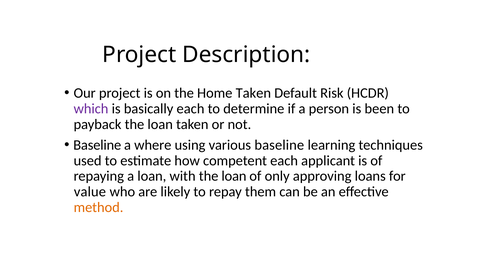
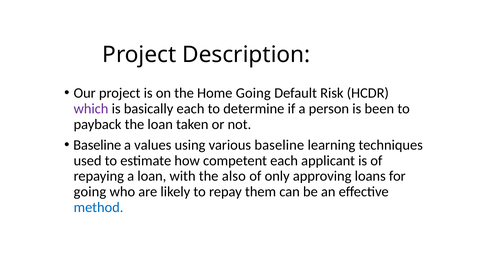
Home Taken: Taken -> Going
where: where -> values
with the loan: loan -> also
value at (90, 191): value -> going
method colour: orange -> blue
